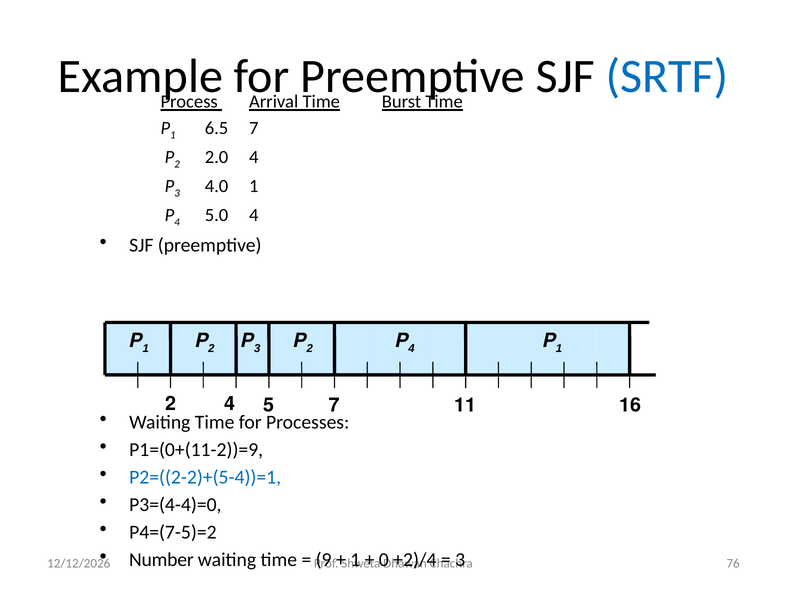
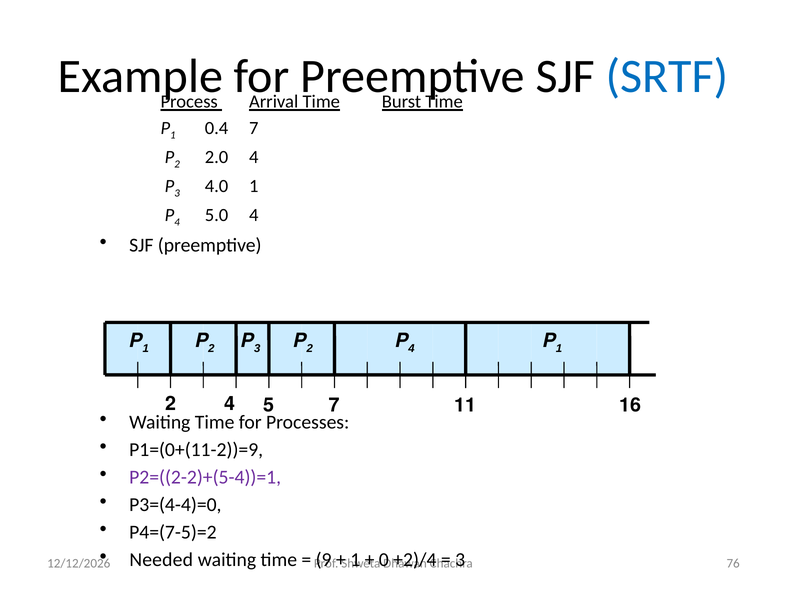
6.5: 6.5 -> 0.4
P2=((2-2)+(5-4))=1 colour: blue -> purple
Number: Number -> Needed
